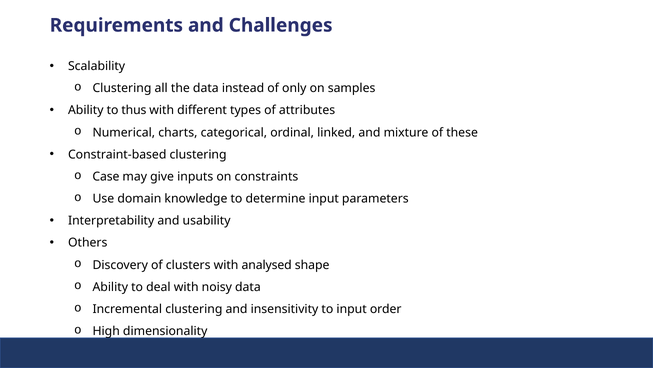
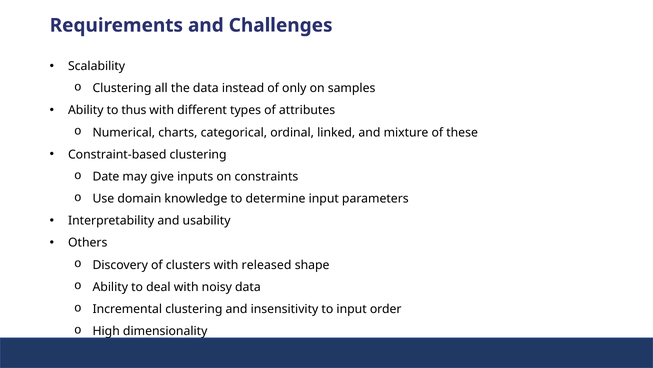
Case: Case -> Date
analysed: analysed -> released
